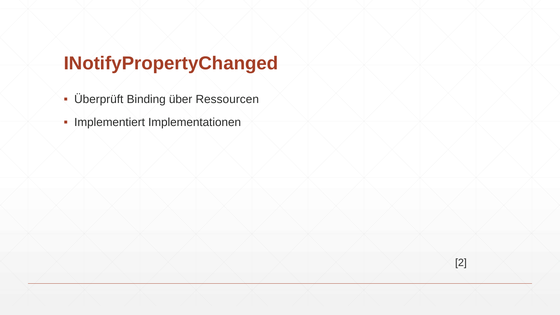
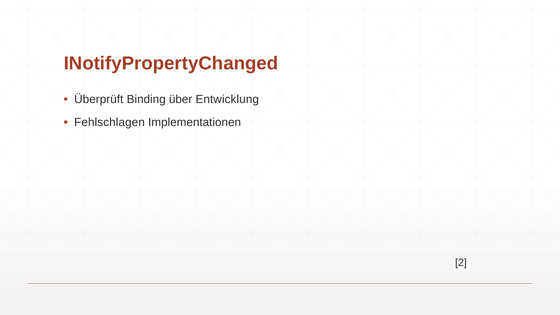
Ressourcen: Ressourcen -> Entwicklung
Implementiert: Implementiert -> Fehlschlagen
